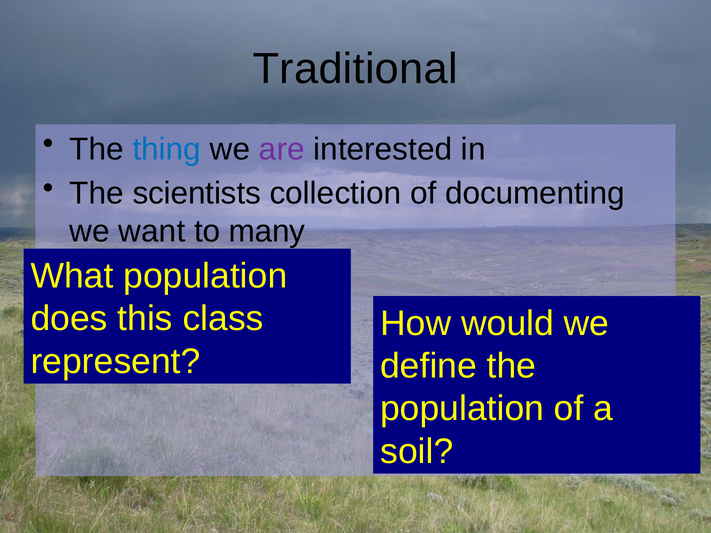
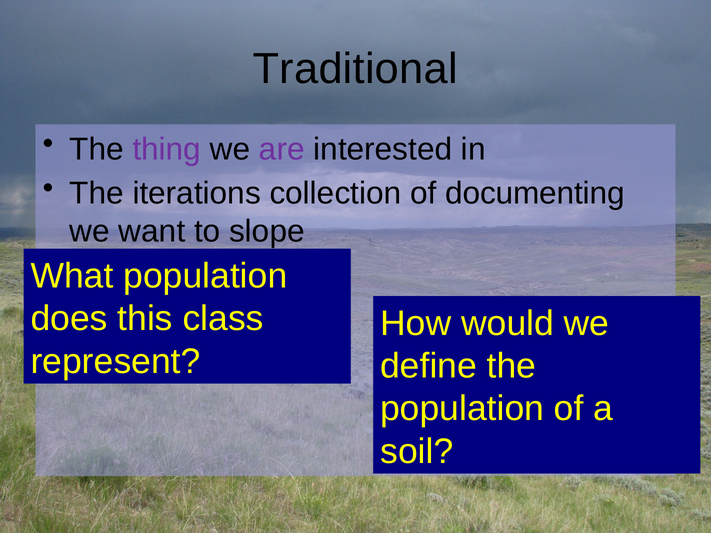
thing colour: blue -> purple
scientists: scientists -> iterations
many: many -> slope
